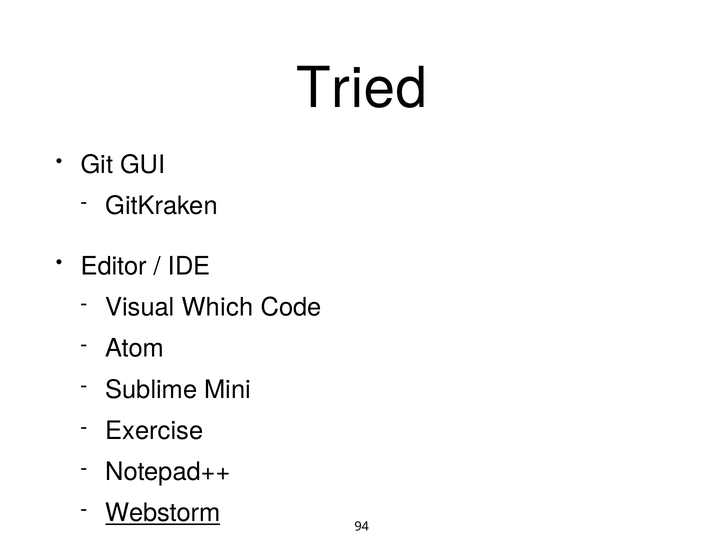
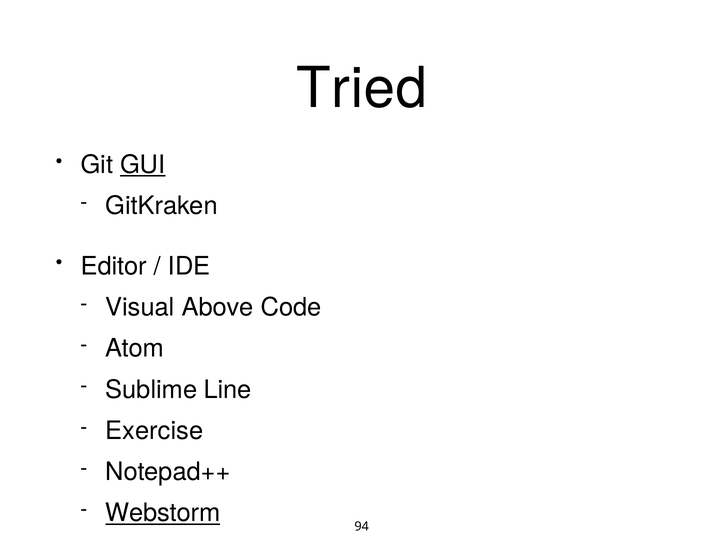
GUI underline: none -> present
Which: Which -> Above
Mini: Mini -> Line
